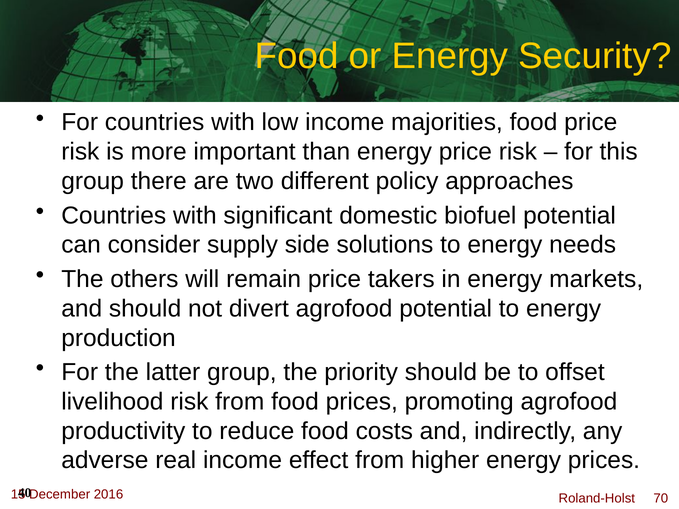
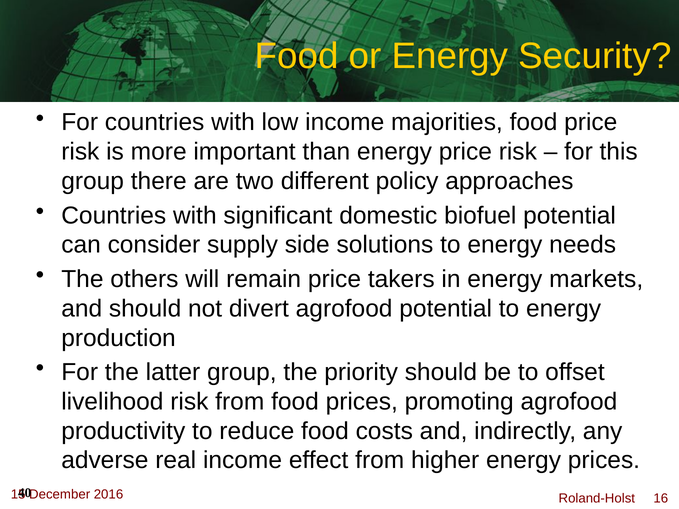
70: 70 -> 16
